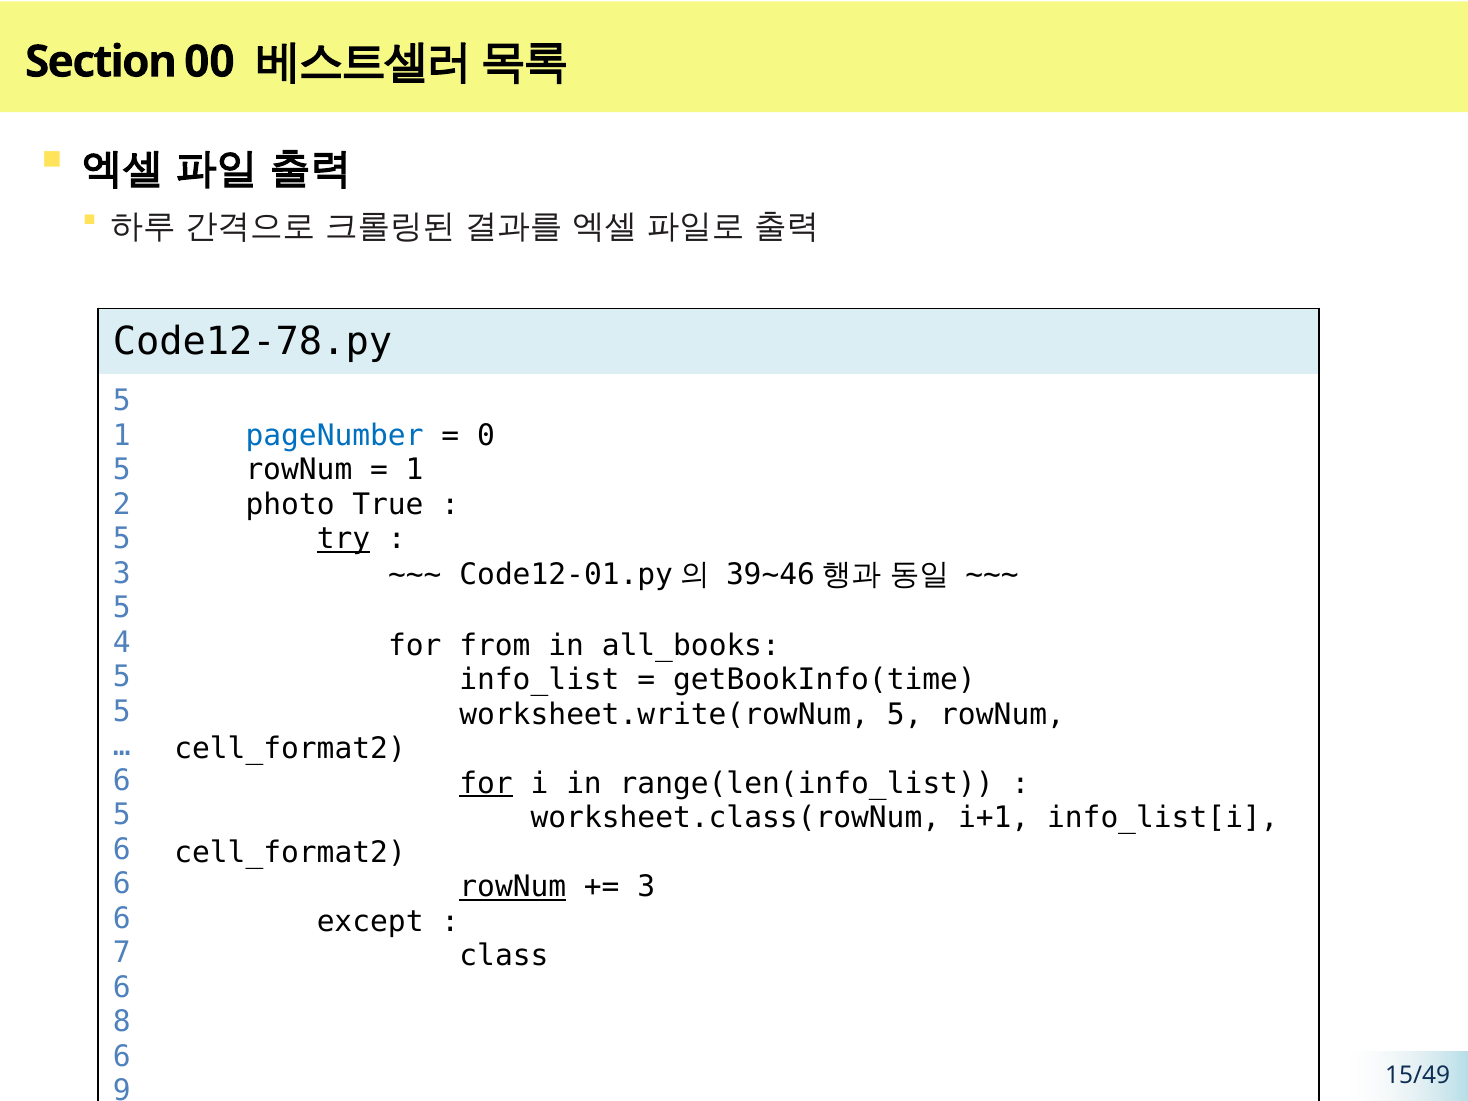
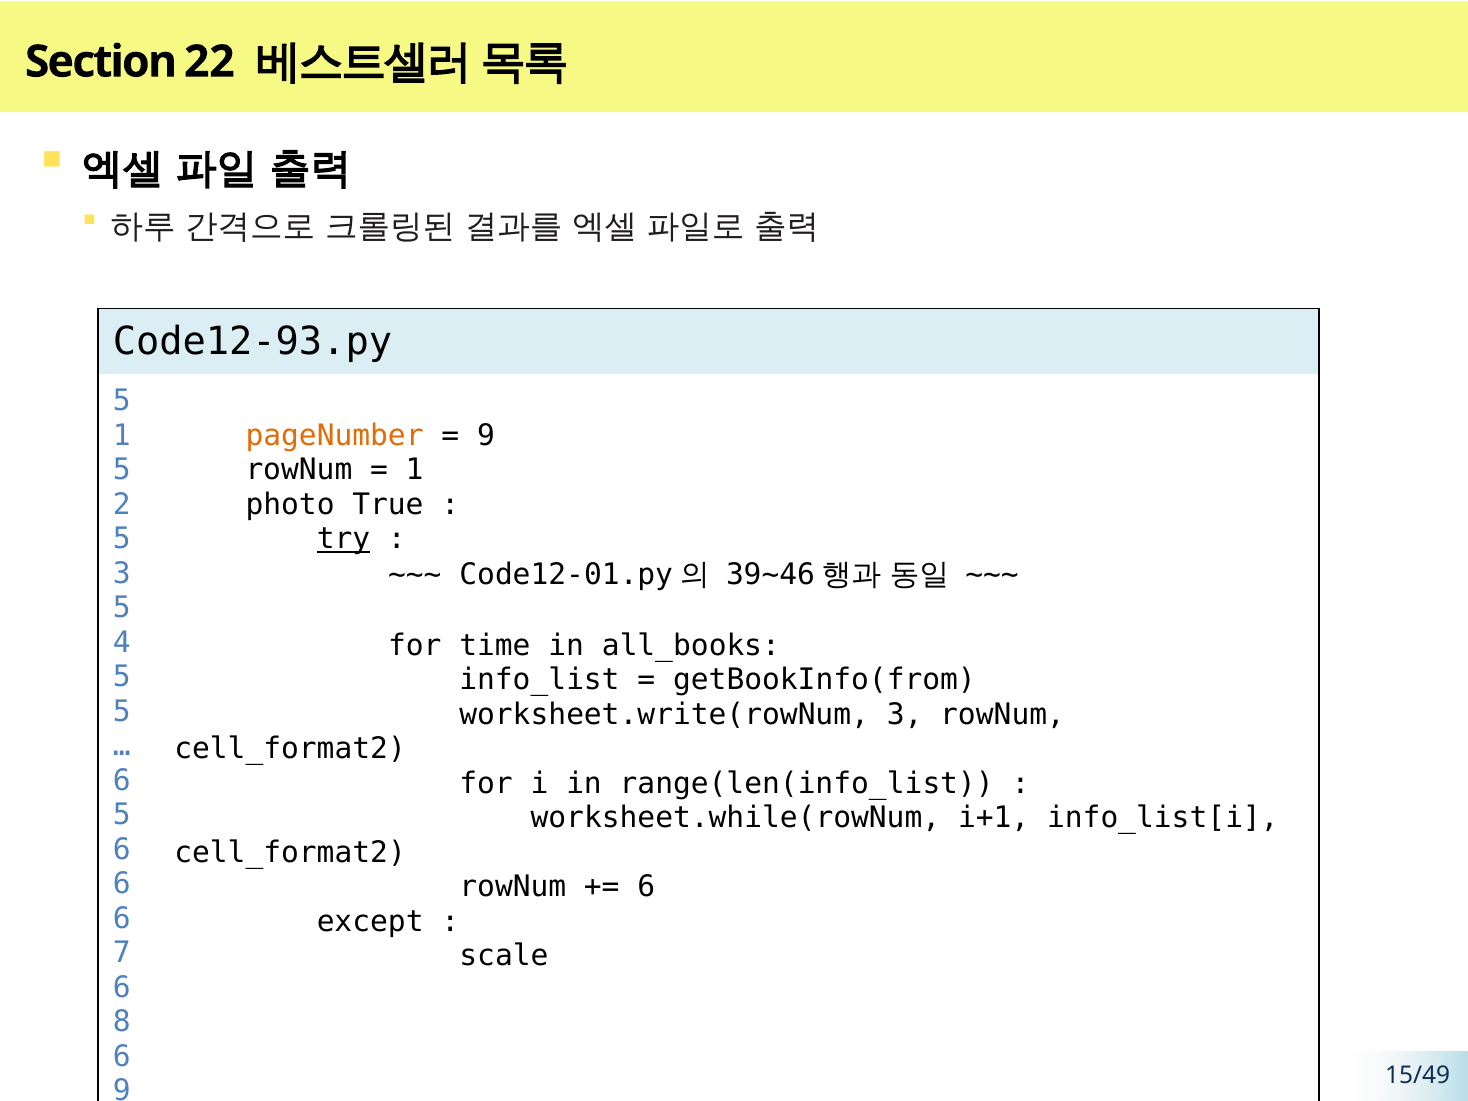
00: 00 -> 22
Code12-78.py: Code12-78.py -> Code12-93.py
pageNumber colour: blue -> orange
0 at (486, 436): 0 -> 9
from: from -> time
getBookInfo(time: getBookInfo(time -> getBookInfo(from
worksheet.write(rowNum 5: 5 -> 3
for at (486, 784) underline: present -> none
worksheet.class(rowNum: worksheet.class(rowNum -> worksheet.while(rowNum
rowNum at (513, 887) underline: present -> none
3 at (646, 887): 3 -> 6
class: class -> scale
